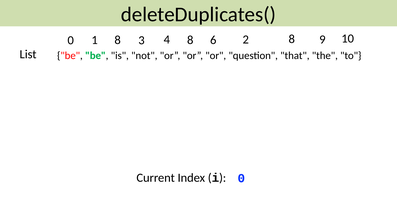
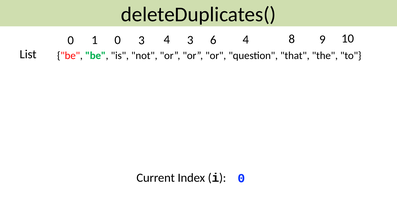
1 8: 8 -> 0
4 8: 8 -> 3
6 2: 2 -> 4
